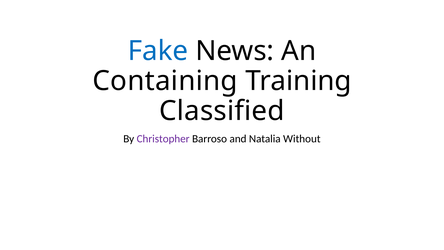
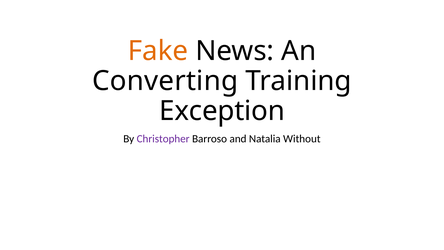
Fake colour: blue -> orange
Containing: Containing -> Converting
Classified: Classified -> Exception
